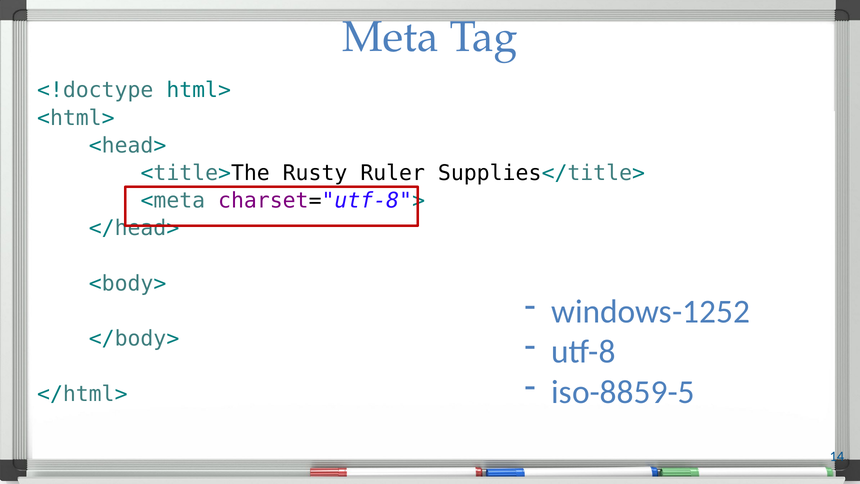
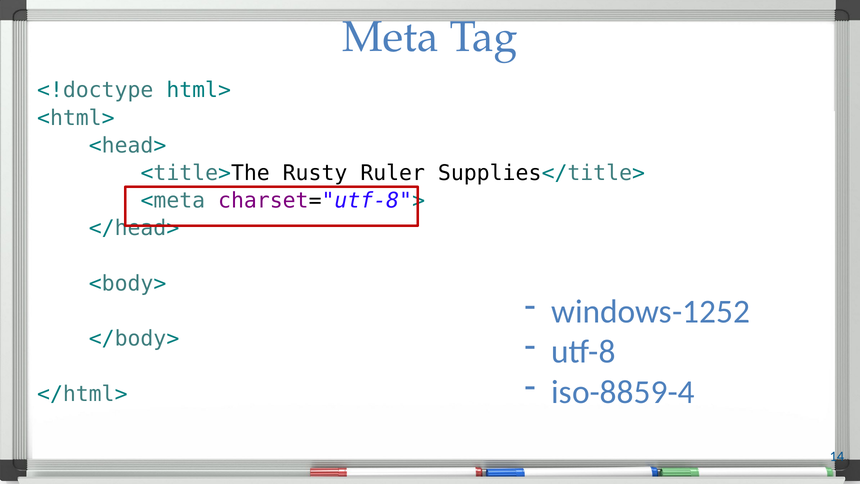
iso-8859-5: iso-8859-5 -> iso-8859-4
